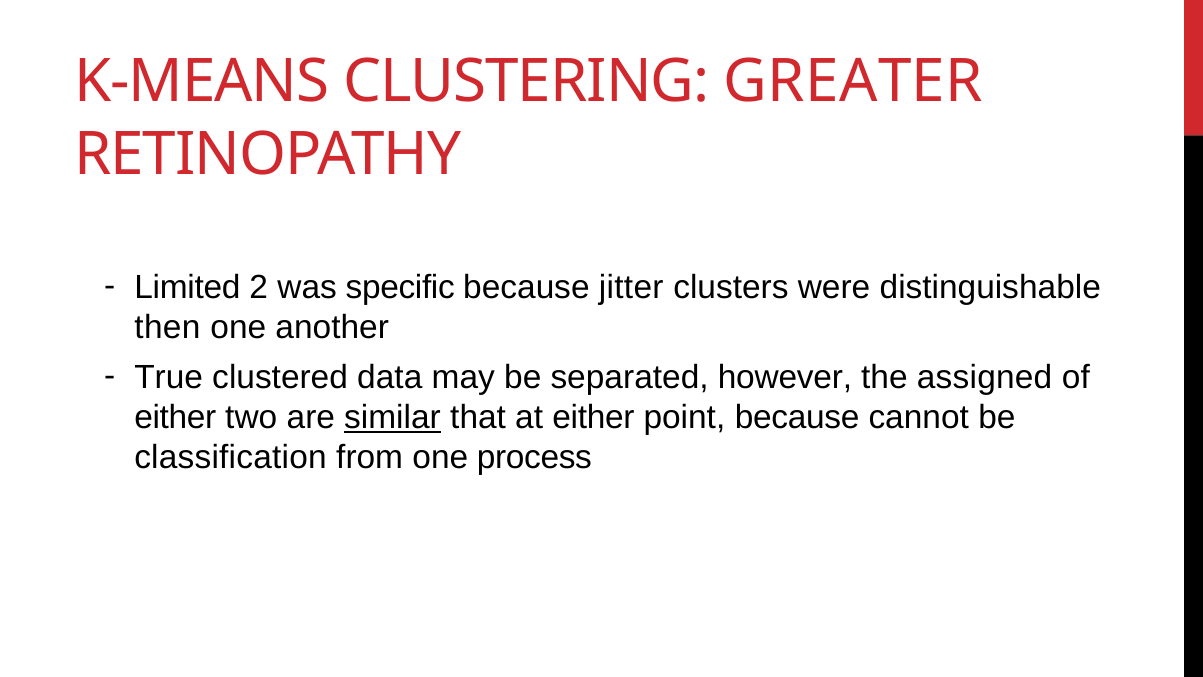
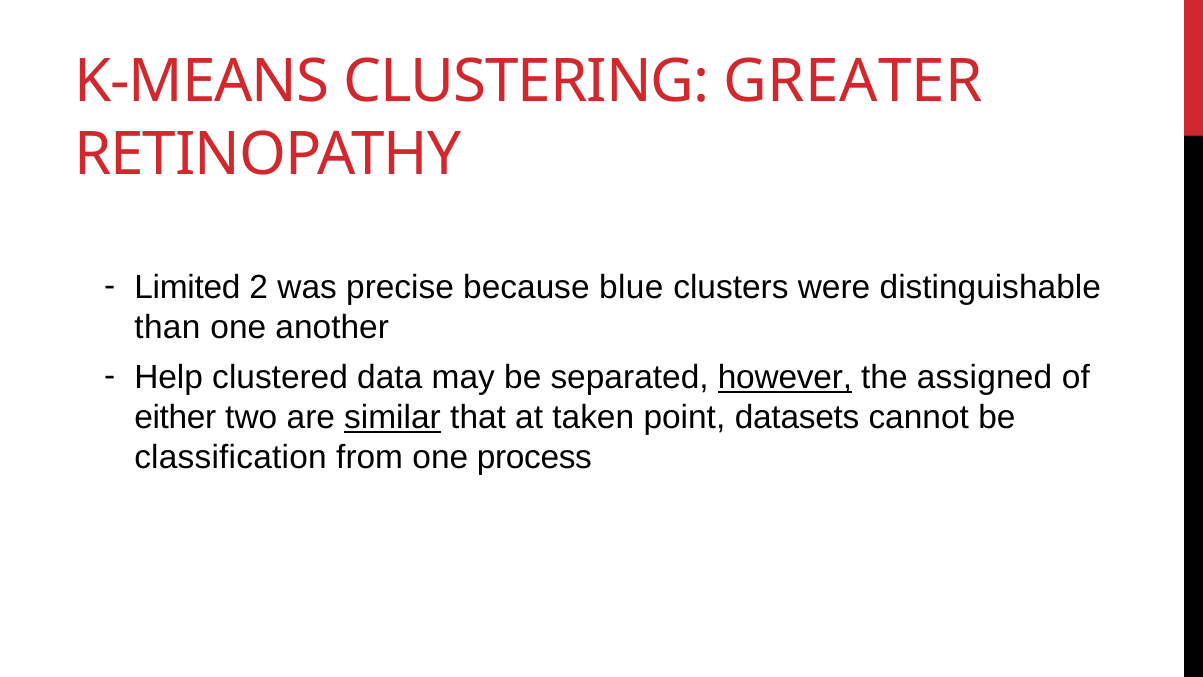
specific: specific -> precise
jitter: jitter -> blue
then: then -> than
True: True -> Help
however underline: none -> present
at either: either -> taken
point because: because -> datasets
